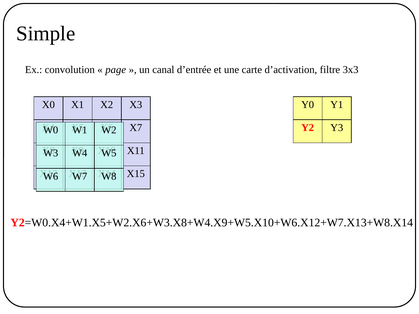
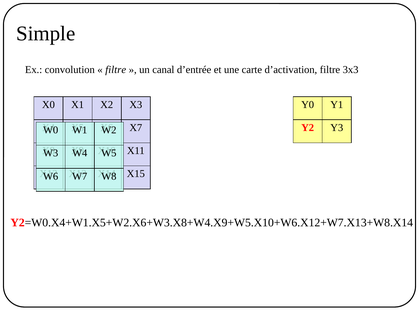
page at (116, 70): page -> filtre
